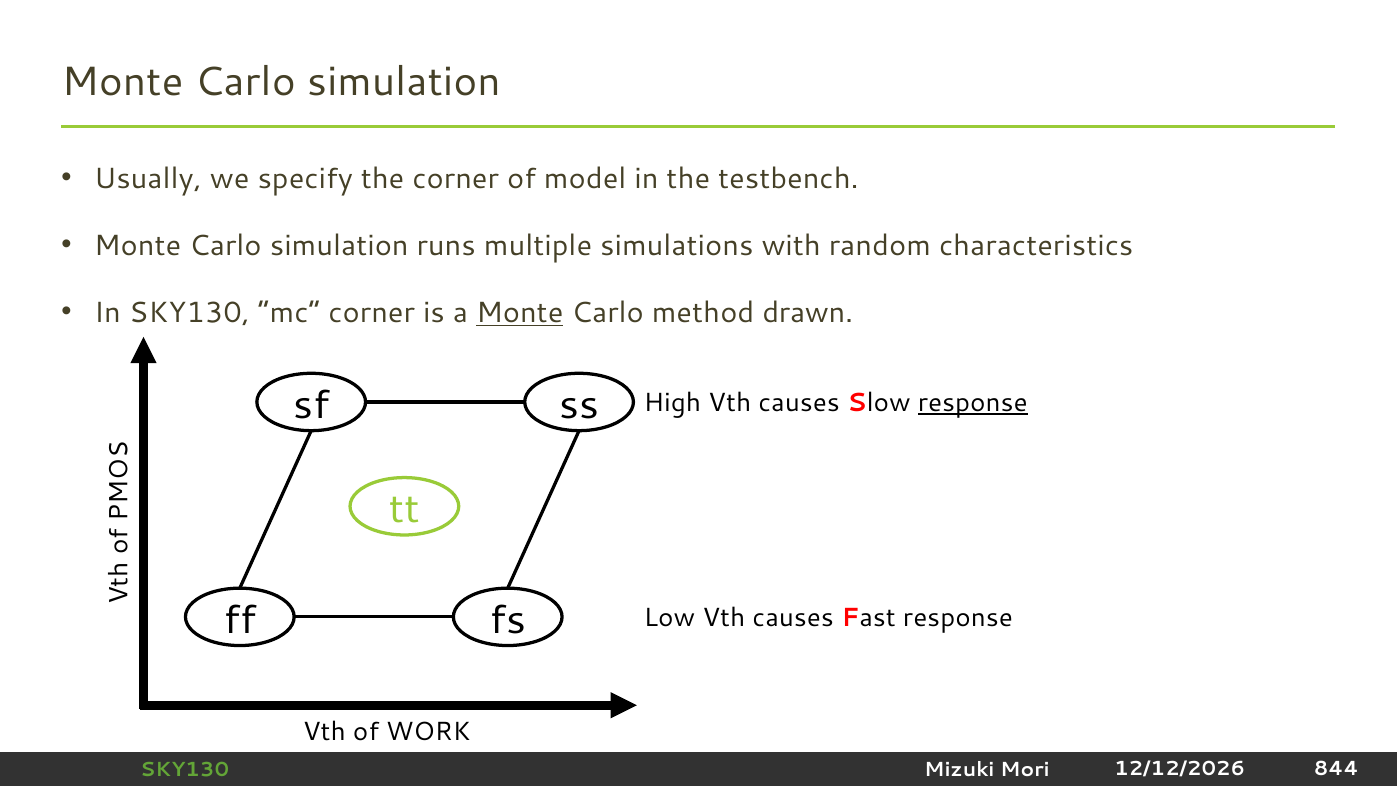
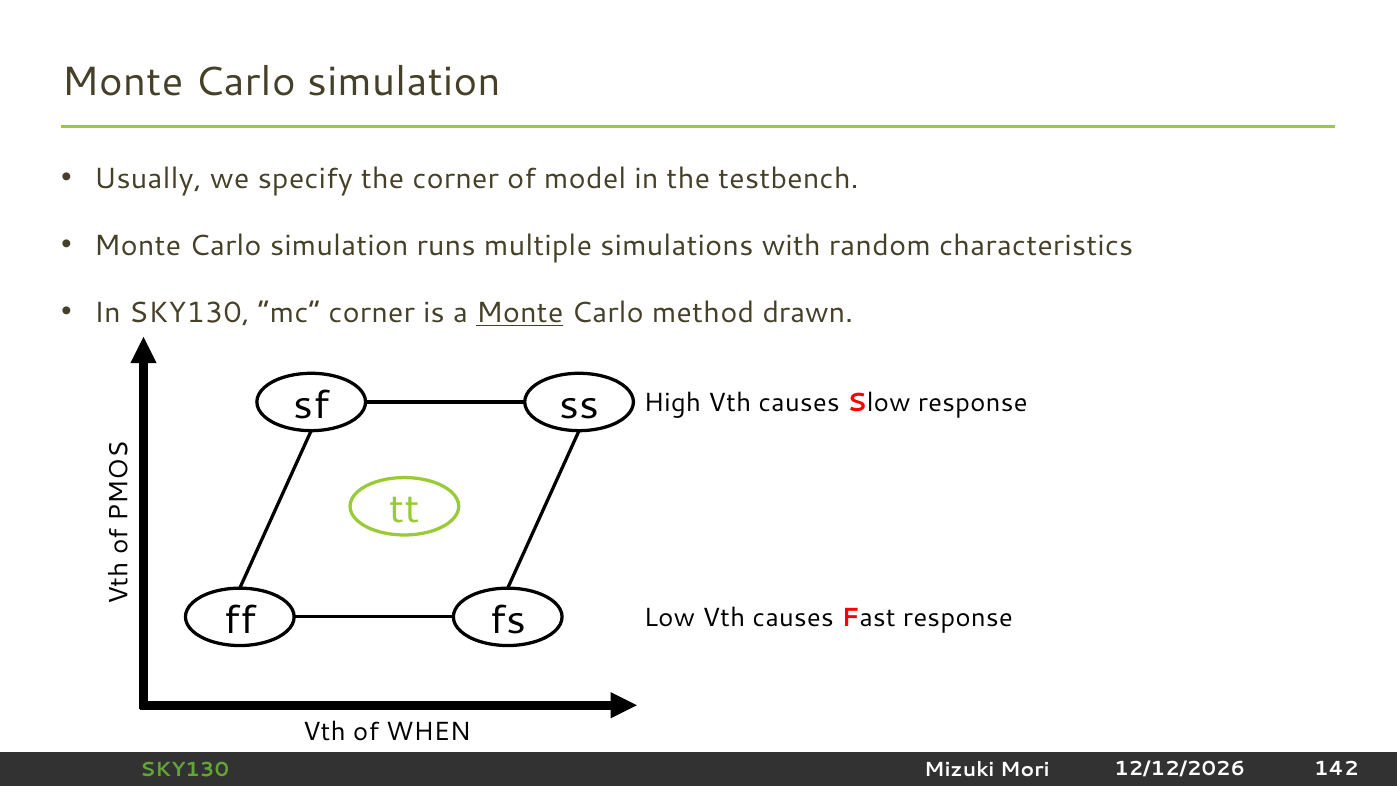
response at (973, 403) underline: present -> none
WORK: WORK -> WHEN
844: 844 -> 142
